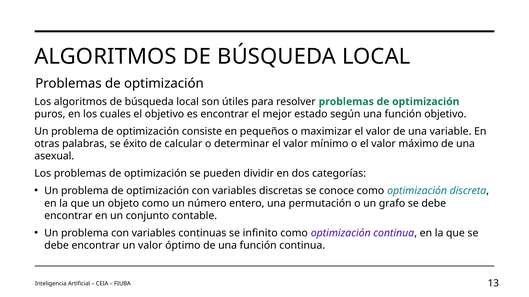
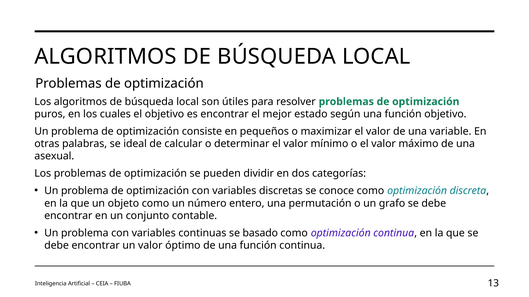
éxito: éxito -> ideal
infinito: infinito -> basado
